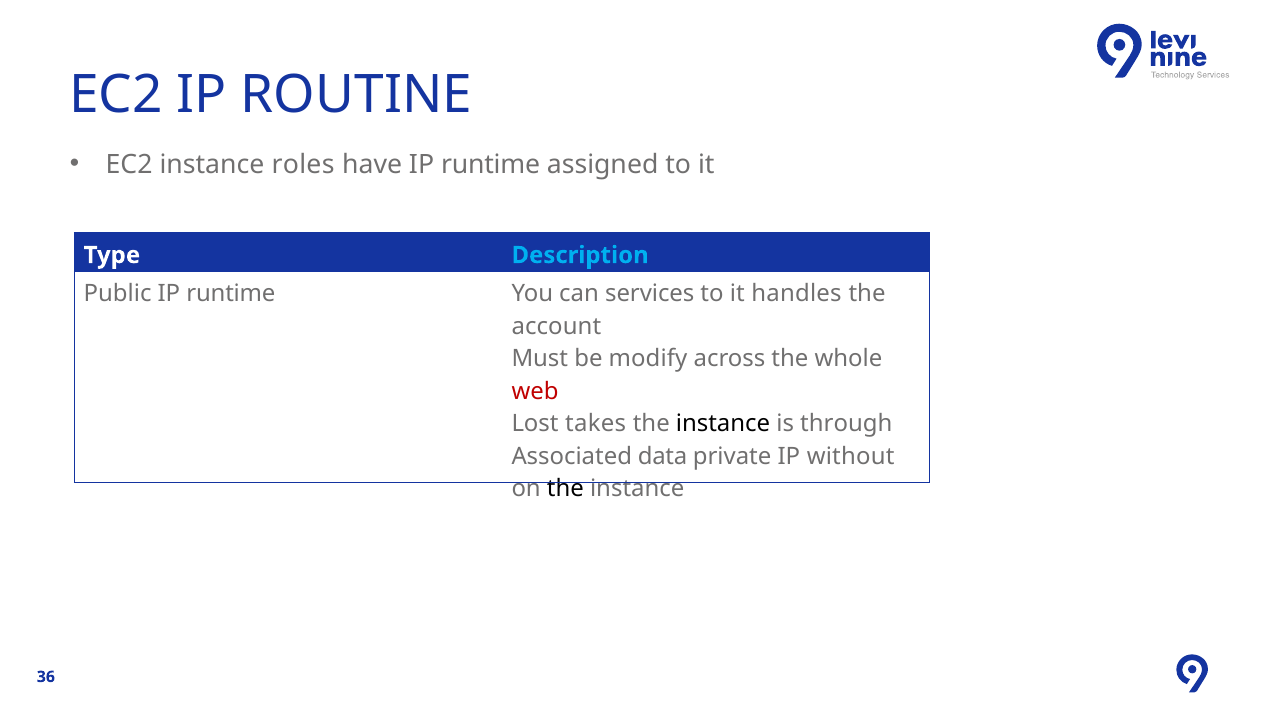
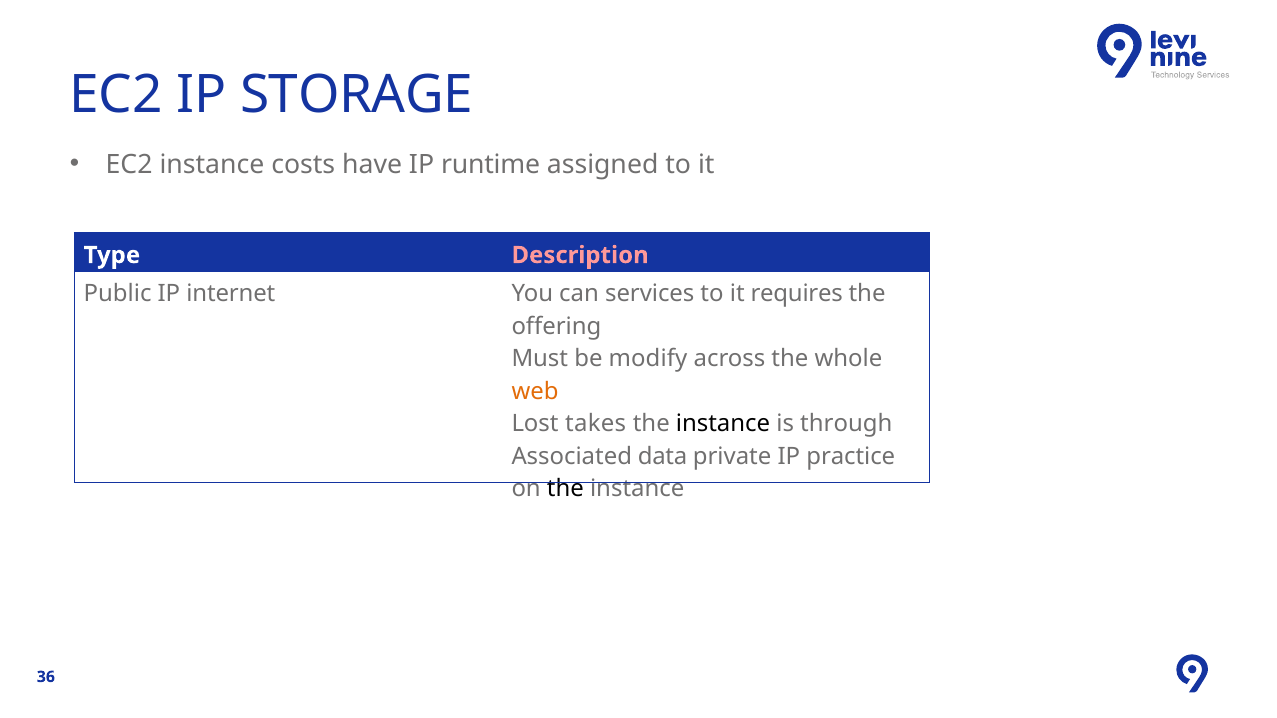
ROUTINE: ROUTINE -> STORAGE
roles: roles -> costs
Description colour: light blue -> pink
Public IP runtime: runtime -> internet
handles: handles -> requires
account: account -> offering
web colour: red -> orange
without: without -> practice
